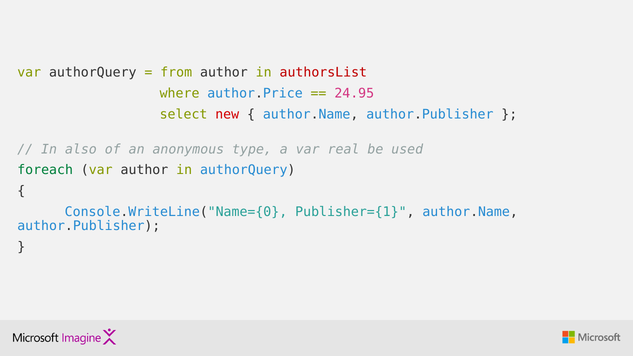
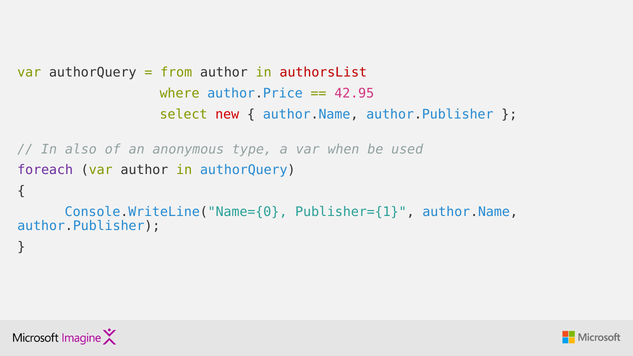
24.95: 24.95 -> 42.95
real: real -> when
foreach colour: green -> purple
